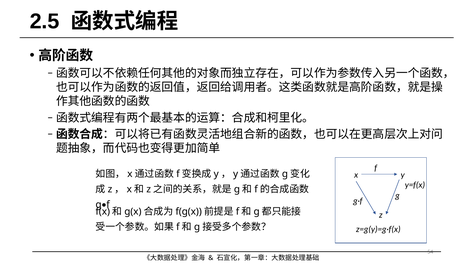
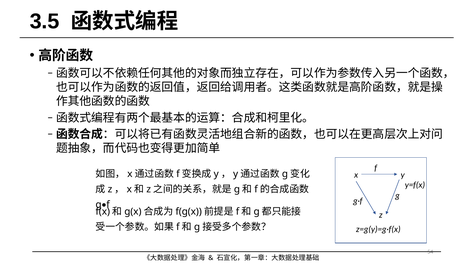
2.5: 2.5 -> 3.5
